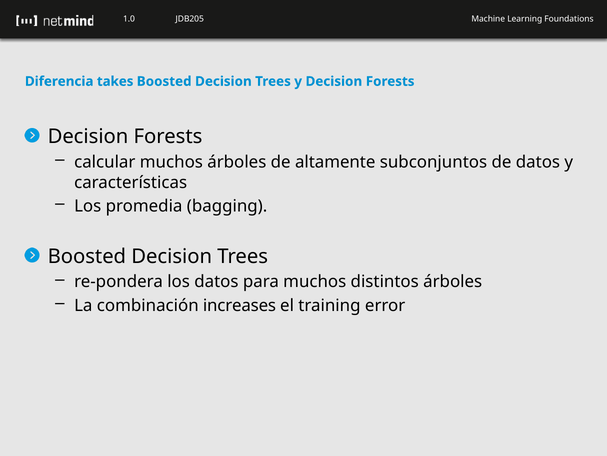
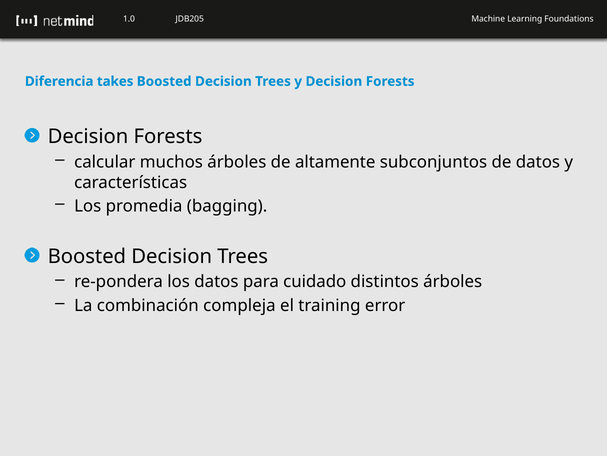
para muchos: muchos -> cuidado
increases: increases -> compleja
